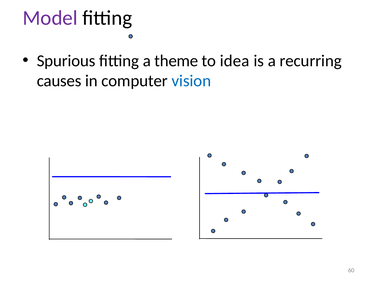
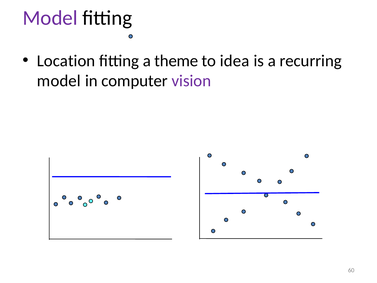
Spurious: Spurious -> Location
causes at (59, 81): causes -> model
vision colour: blue -> purple
